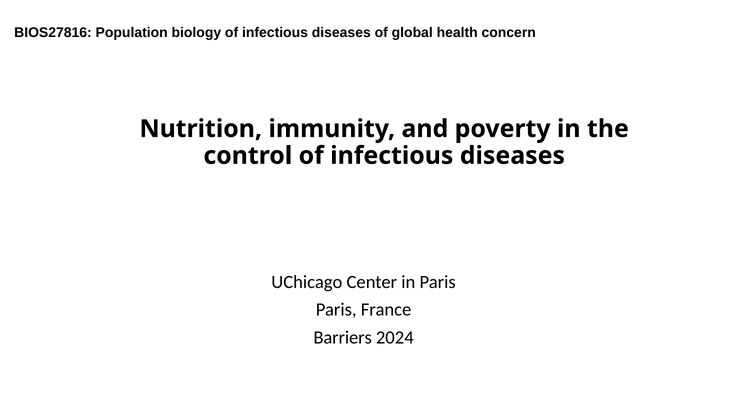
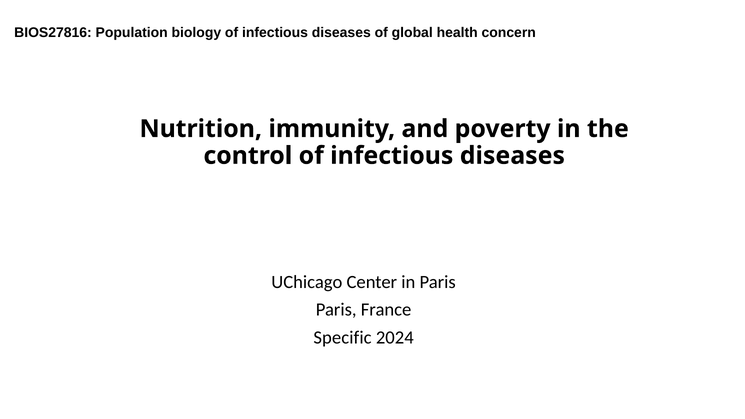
Barriers: Barriers -> Specific
